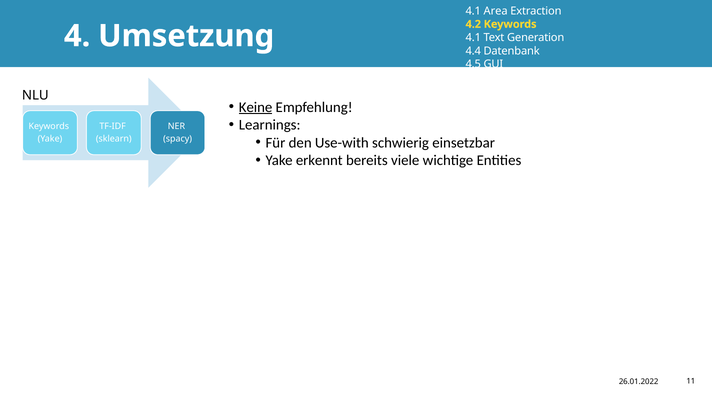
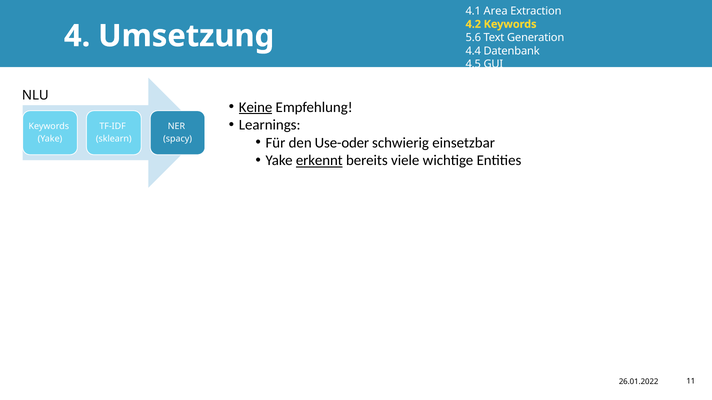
4.1 at (473, 38): 4.1 -> 5.6
Use-with: Use-with -> Use-oder
erkennt underline: none -> present
